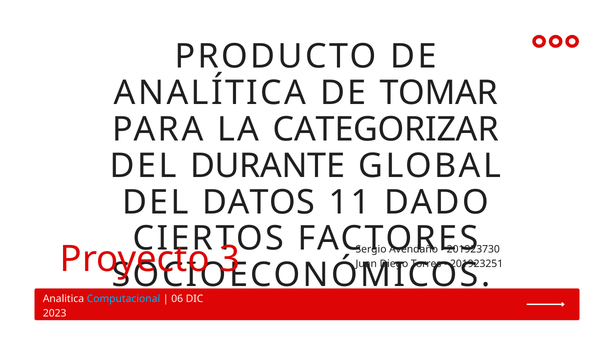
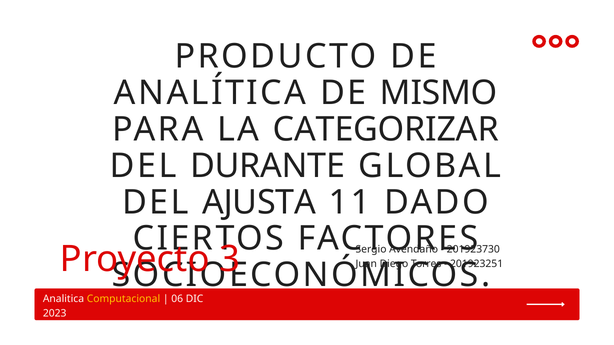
TOMAR: TOMAR -> MISMO
DATOS: DATOS -> AJUSTA
Computacional colour: light blue -> yellow
